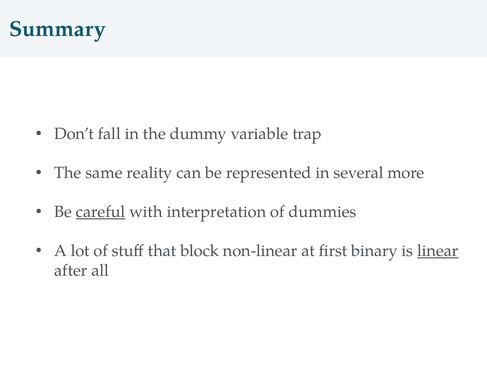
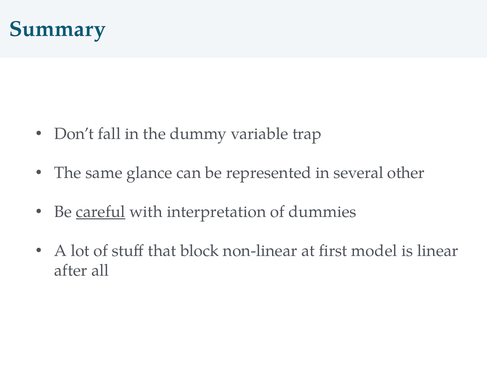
reality: reality -> glance
more: more -> other
binary: binary -> model
linear underline: present -> none
